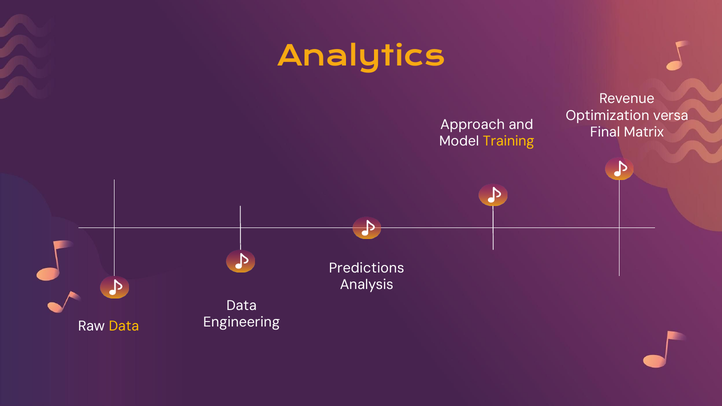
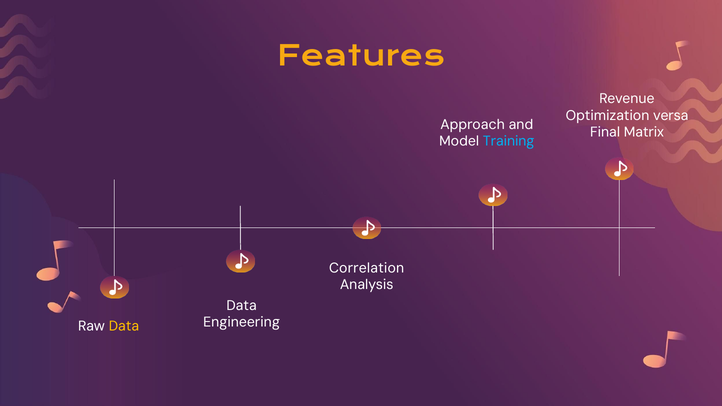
Analytics: Analytics -> Features
Training colour: yellow -> light blue
Predictions: Predictions -> Correlation
